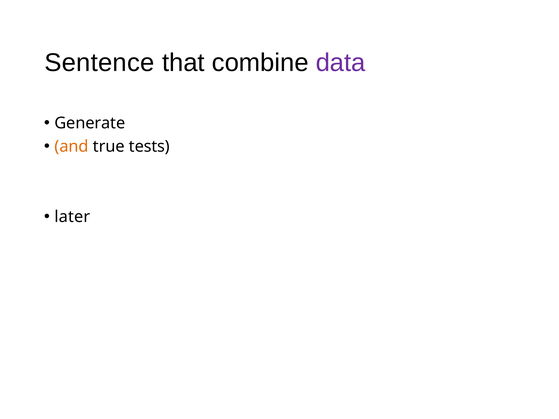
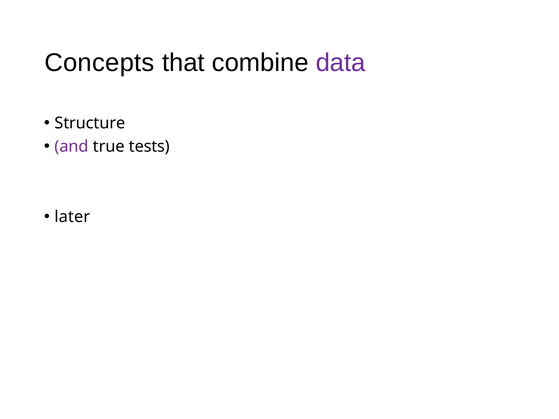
Sentence: Sentence -> Concepts
Generate: Generate -> Structure
and colour: orange -> purple
